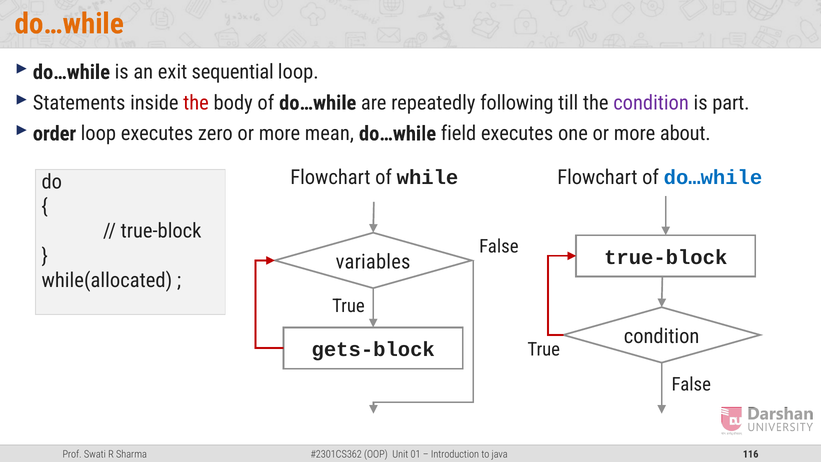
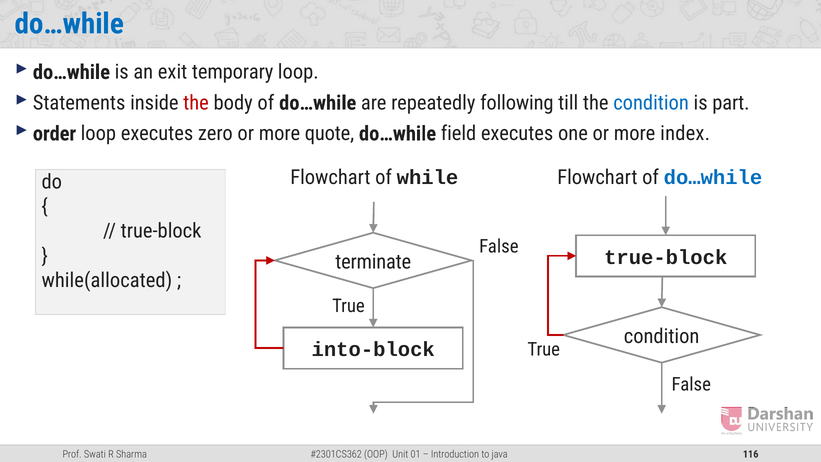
do…while at (69, 24) colour: orange -> blue
sequential: sequential -> temporary
condition at (651, 103) colour: purple -> blue
mean: mean -> quote
about: about -> index
variables: variables -> terminate
gets-block: gets-block -> into-block
